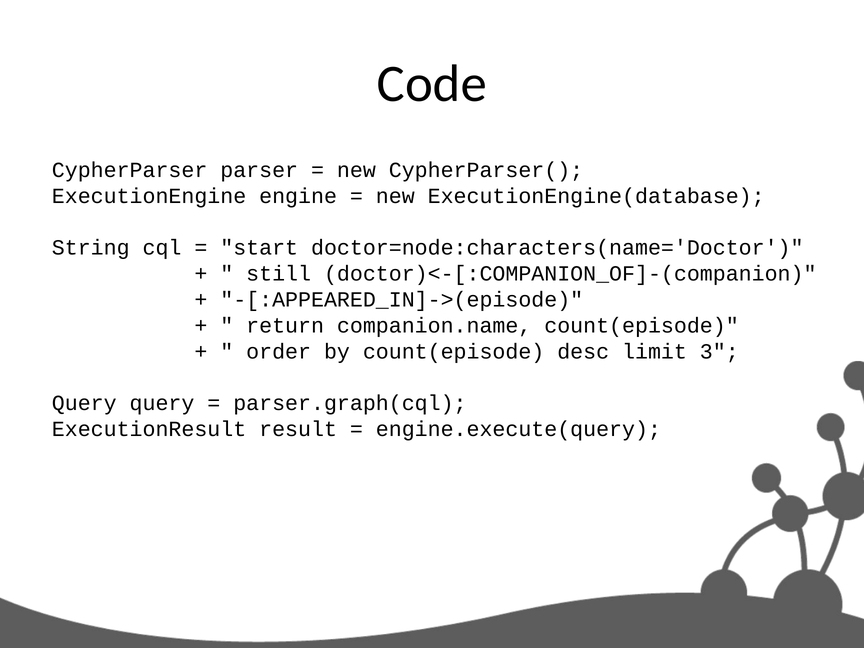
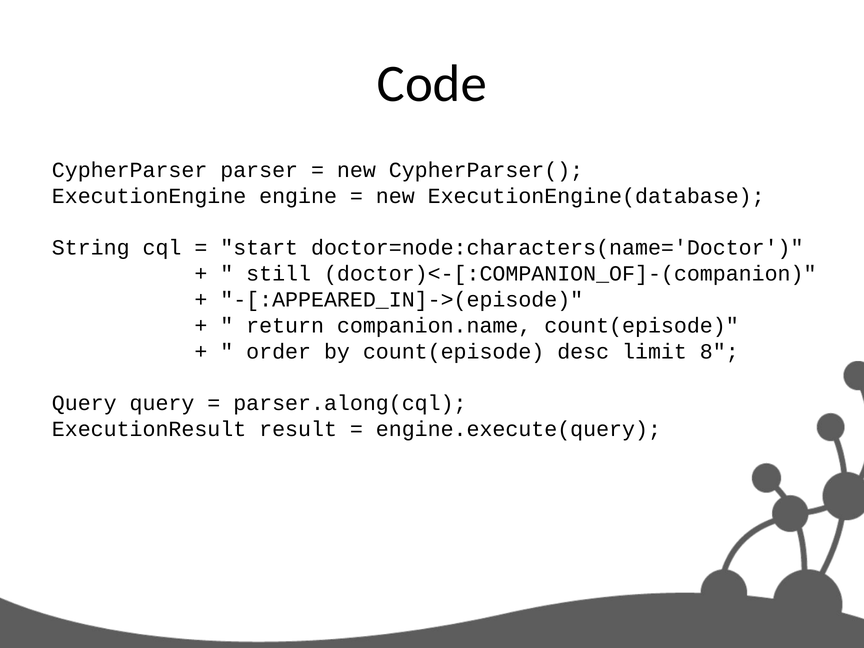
3: 3 -> 8
parser.graph(cql: parser.graph(cql -> parser.along(cql
